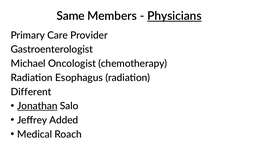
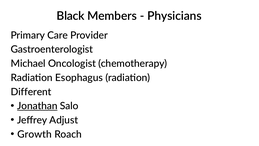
Same: Same -> Black
Physicians underline: present -> none
Added: Added -> Adjust
Medical: Medical -> Growth
